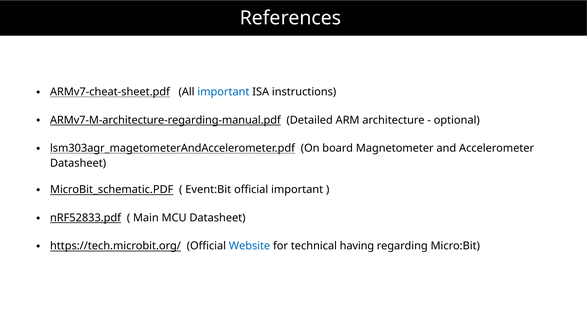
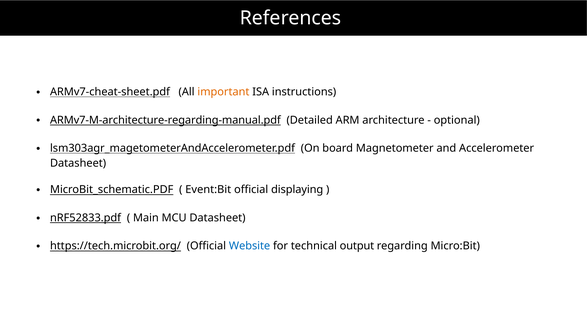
important at (223, 92) colour: blue -> orange
official important: important -> displaying
having: having -> output
